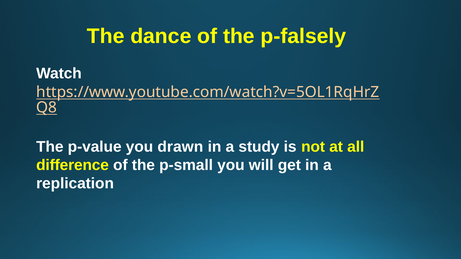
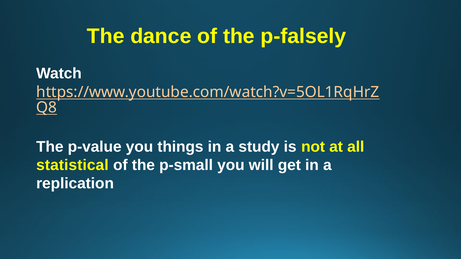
drawn: drawn -> things
difference: difference -> statistical
